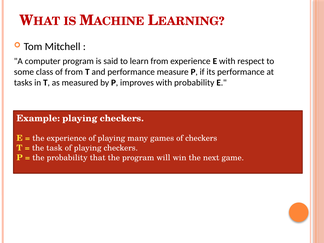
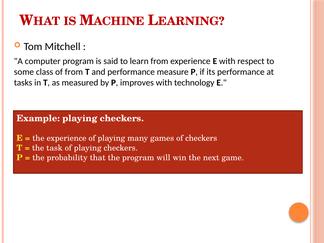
with probability: probability -> technology
